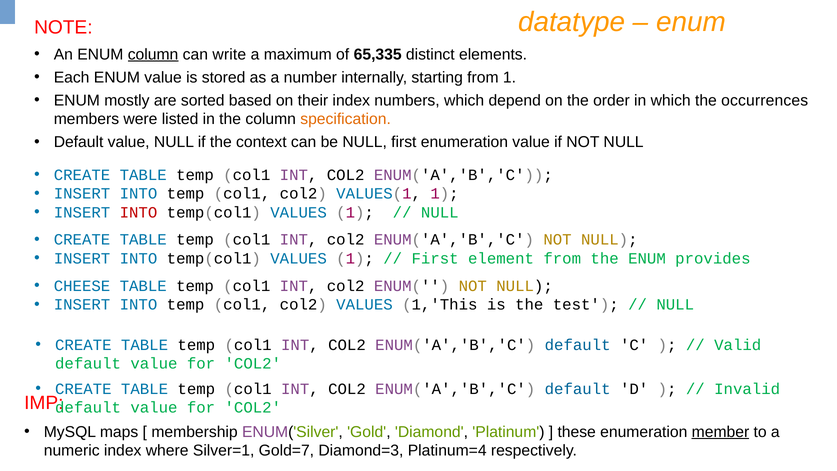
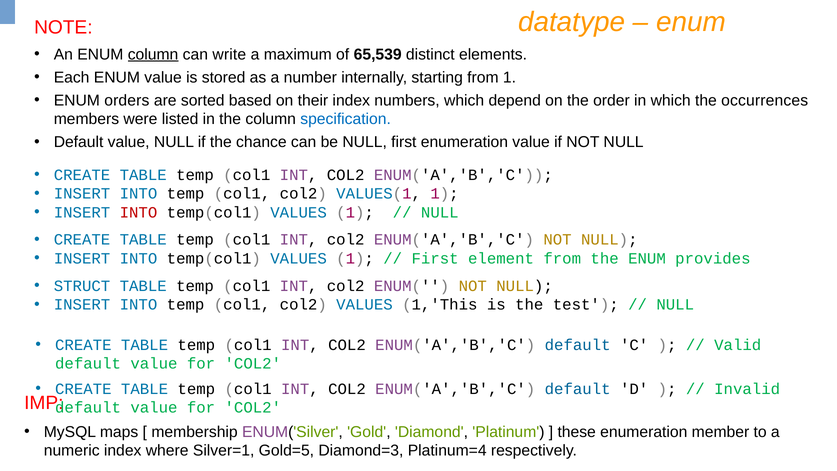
65,335: 65,335 -> 65,539
mostly: mostly -> orders
specification colour: orange -> blue
context: context -> chance
CHEESE: CHEESE -> STRUCT
member underline: present -> none
Gold=7: Gold=7 -> Gold=5
